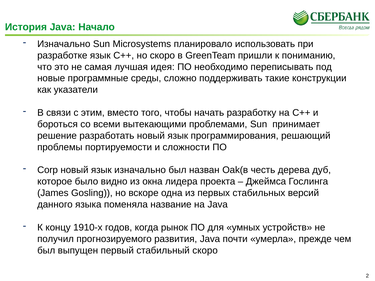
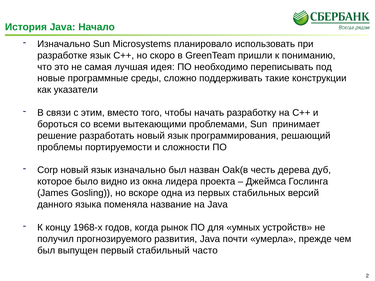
1910-х: 1910-х -> 1968-х
стабильный скоро: скоро -> часто
